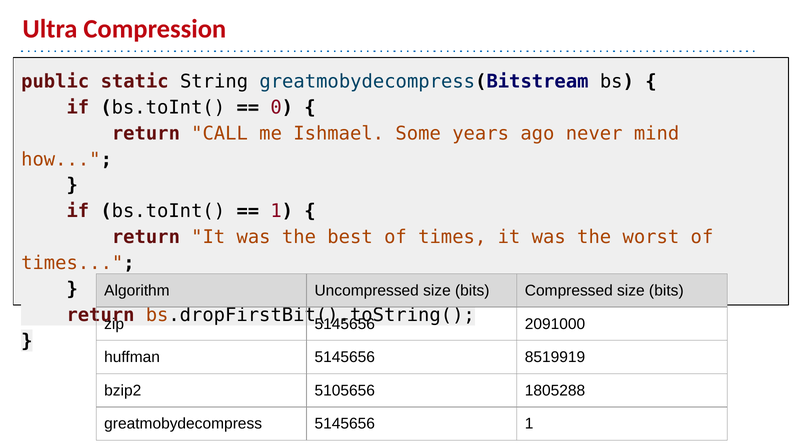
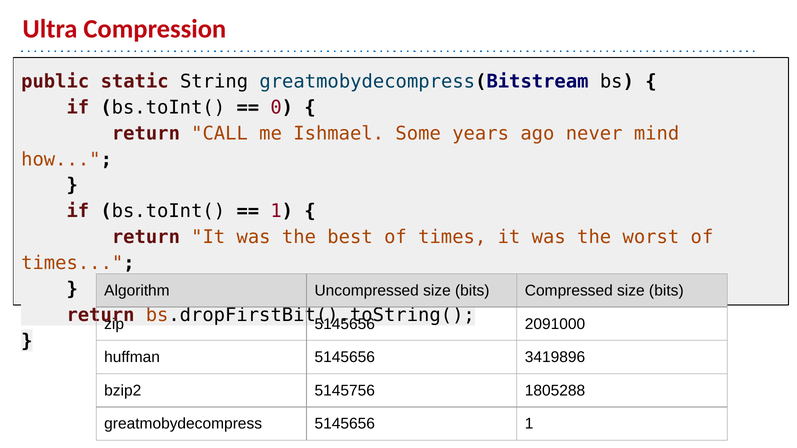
8519919: 8519919 -> 3419896
5105656: 5105656 -> 5145756
